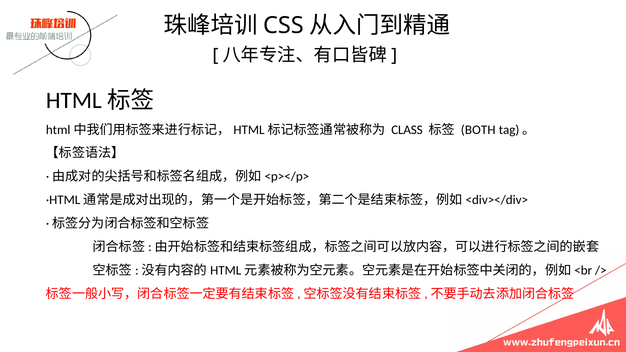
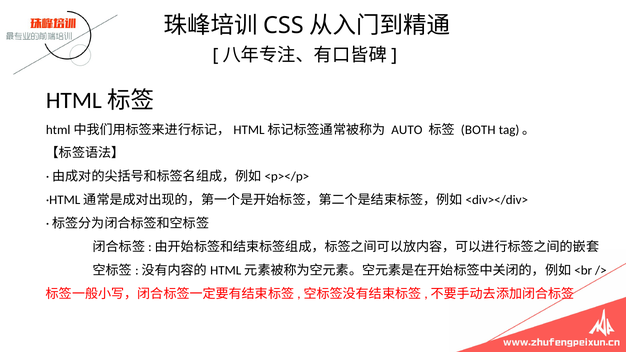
CLASS: CLASS -> AUTO
